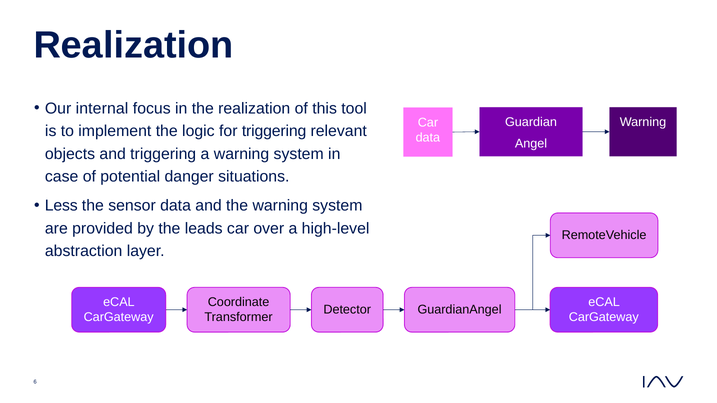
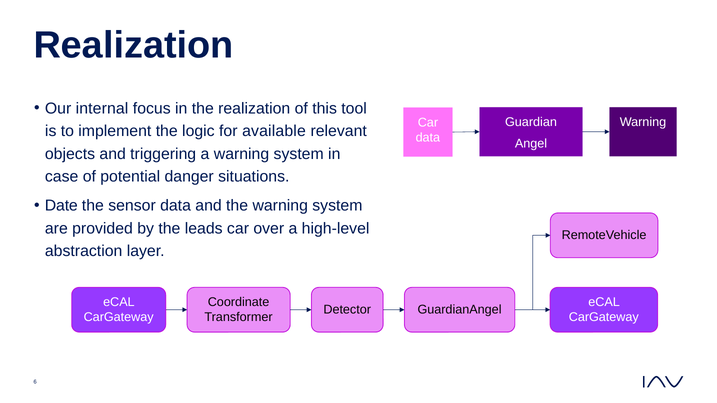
for triggering: triggering -> available
Less: Less -> Date
